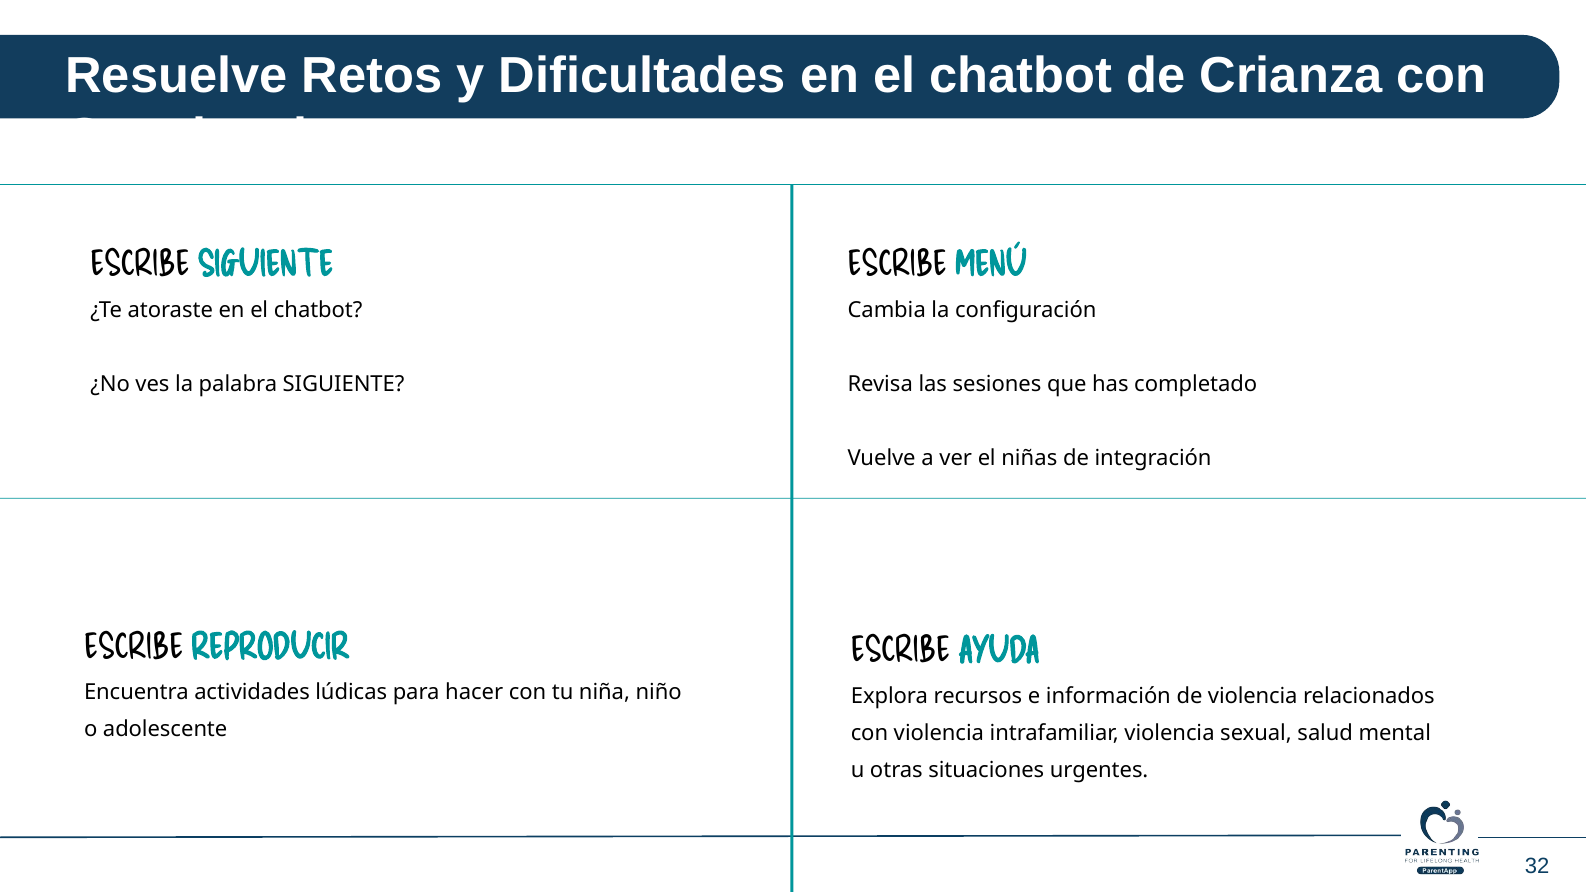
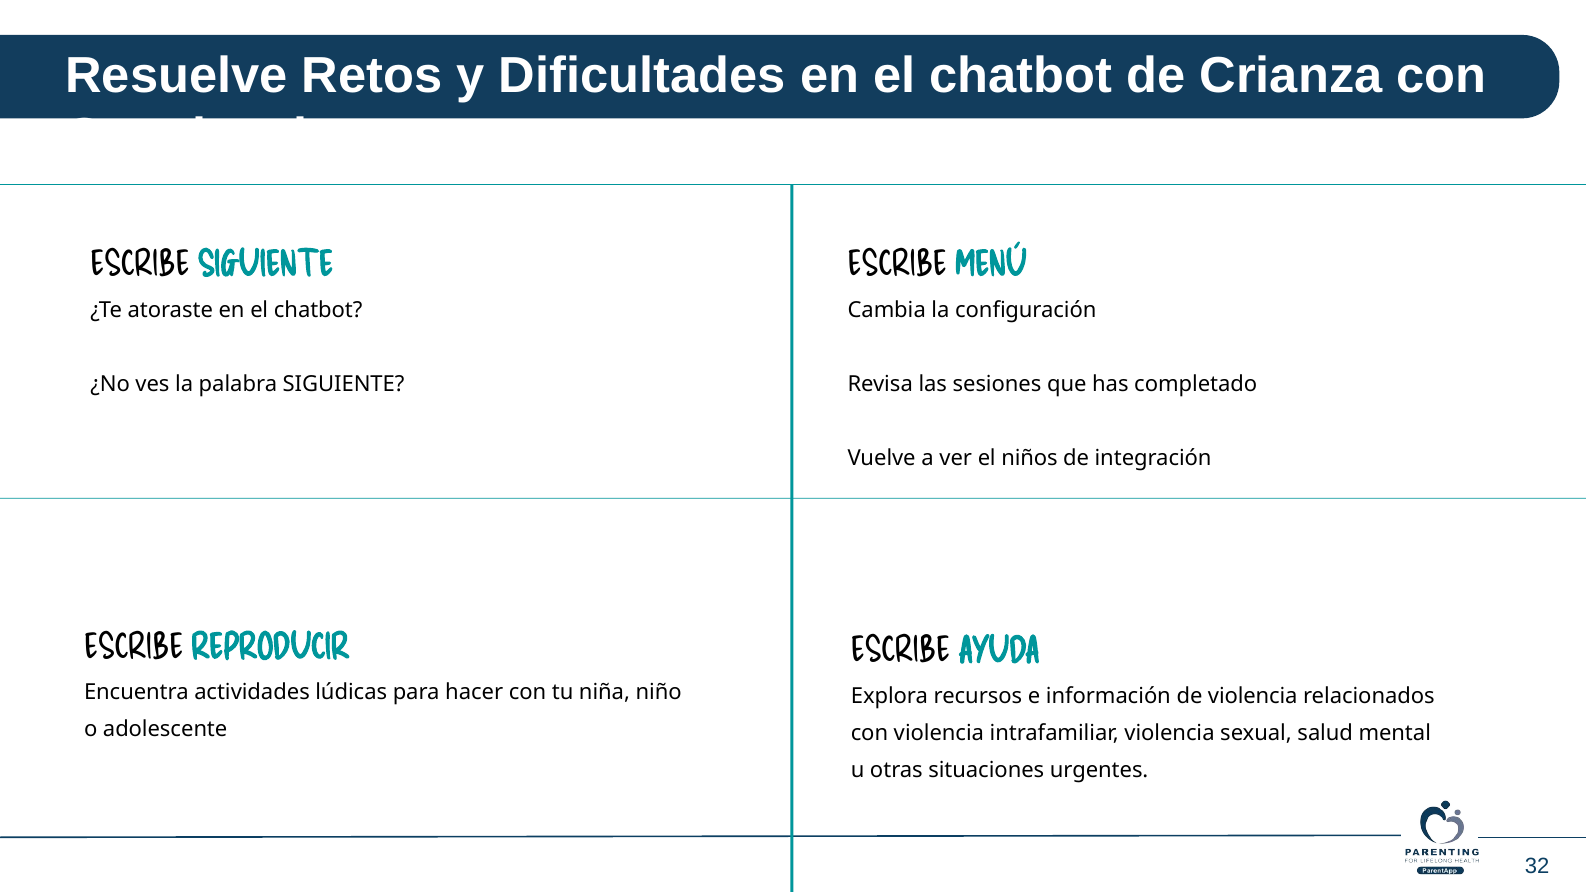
niñas: niñas -> niños
